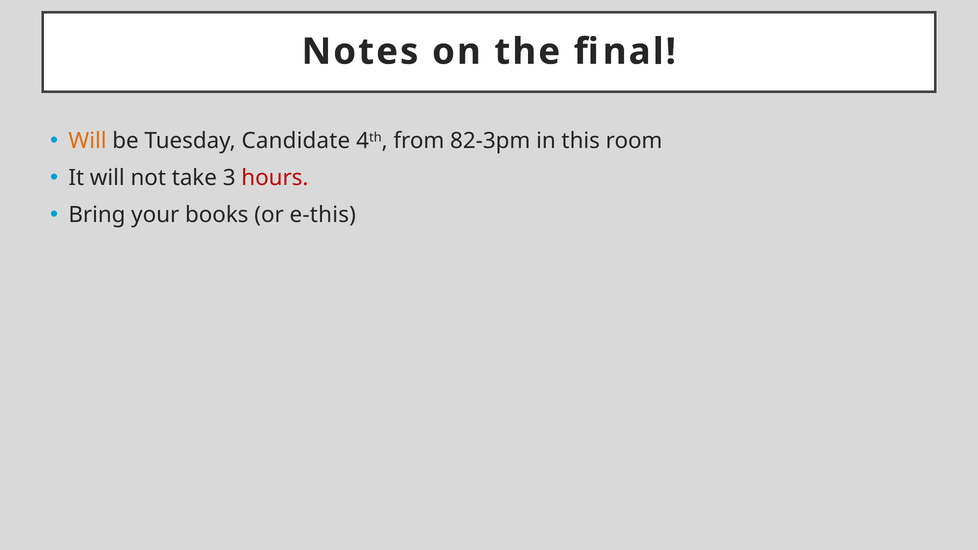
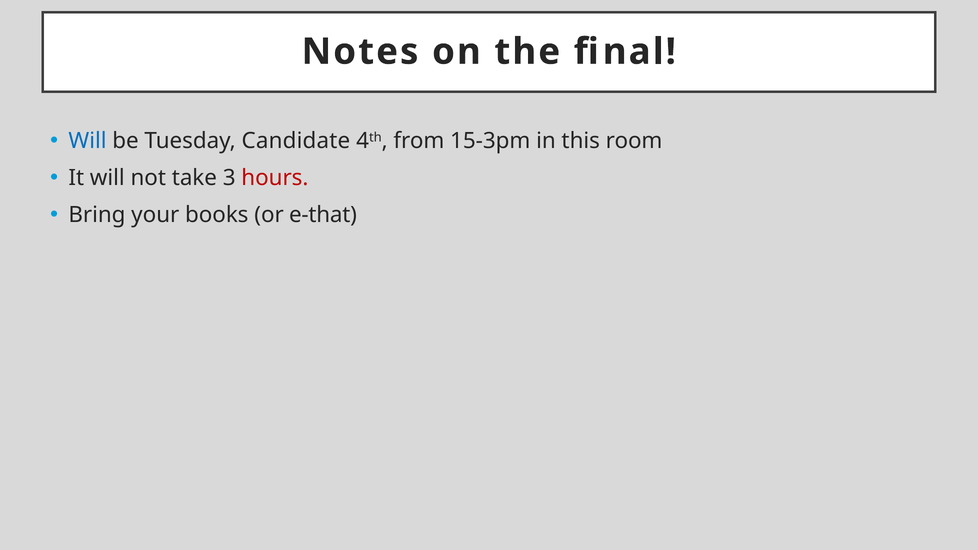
Will at (88, 141) colour: orange -> blue
82-3pm: 82-3pm -> 15-3pm
e-this: e-this -> e-that
